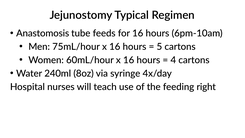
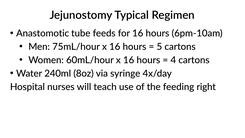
Anastomosis: Anastomosis -> Anastomotic
